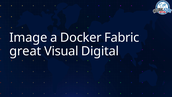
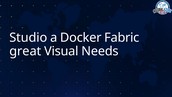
Image: Image -> Studio
Digital: Digital -> Needs
